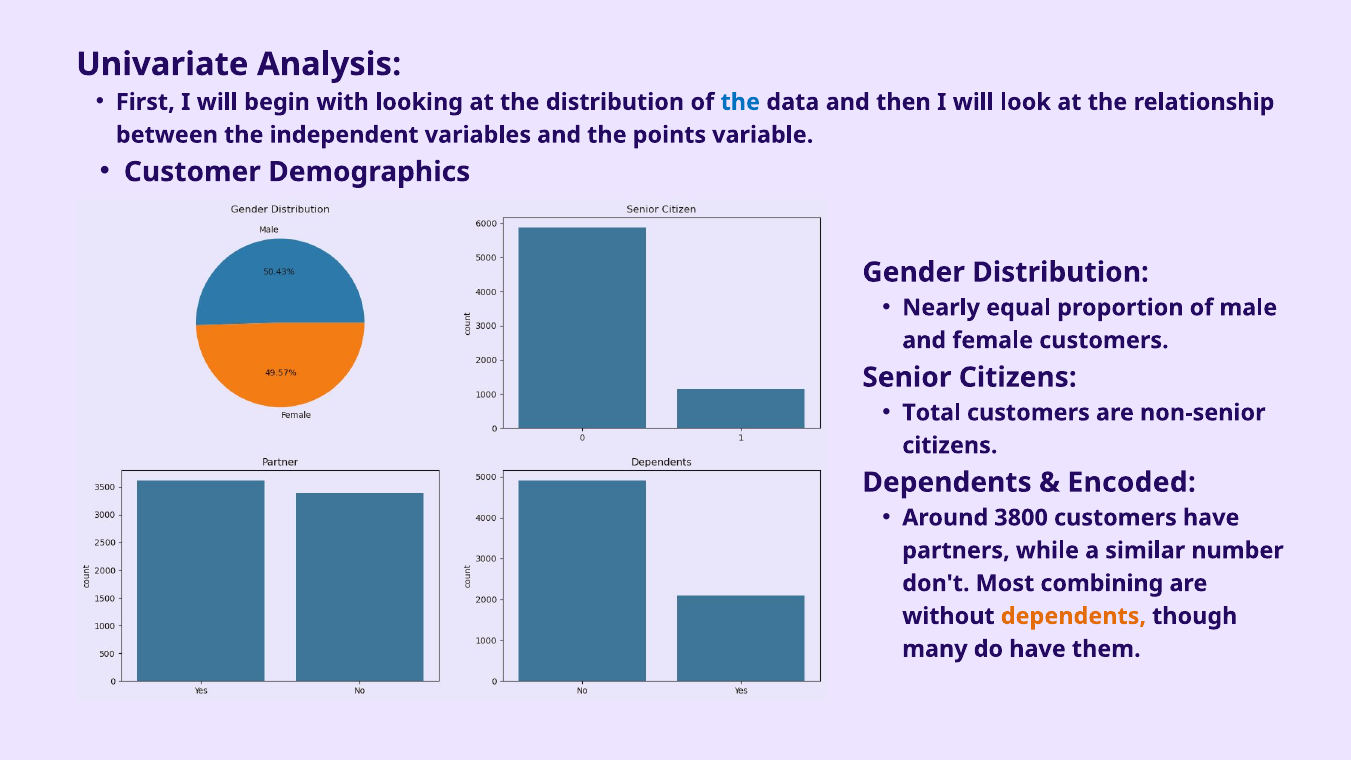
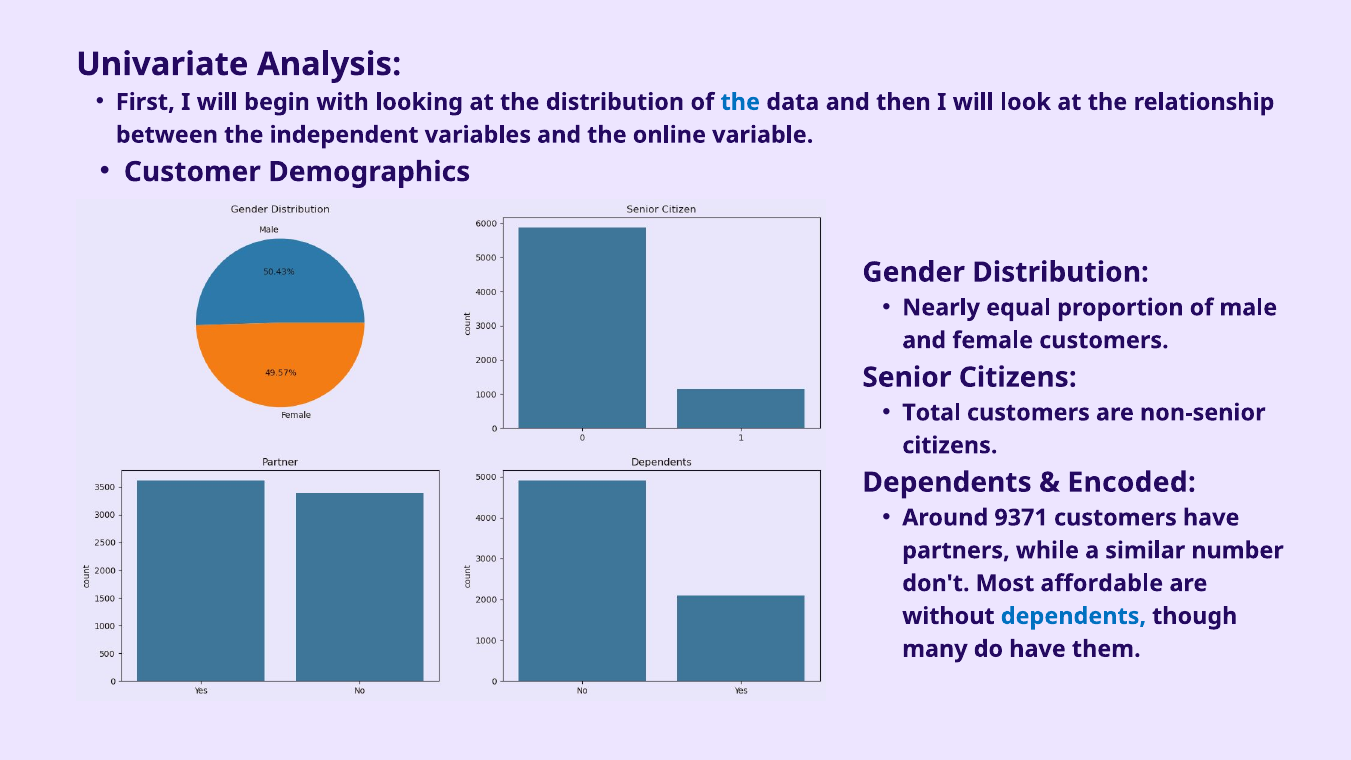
points: points -> online
3800: 3800 -> 9371
combining: combining -> affordable
dependents at (1073, 616) colour: orange -> blue
